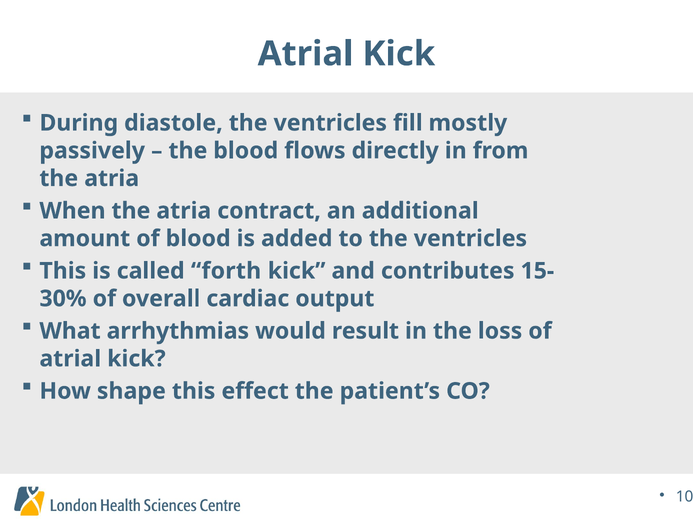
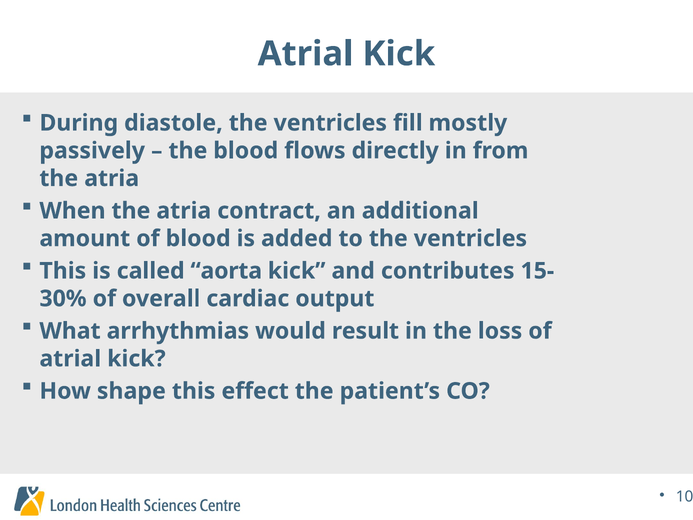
forth: forth -> aorta
